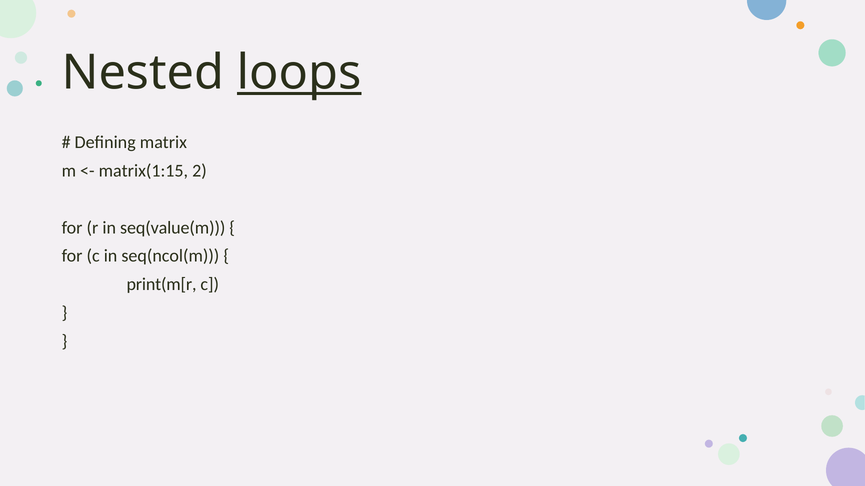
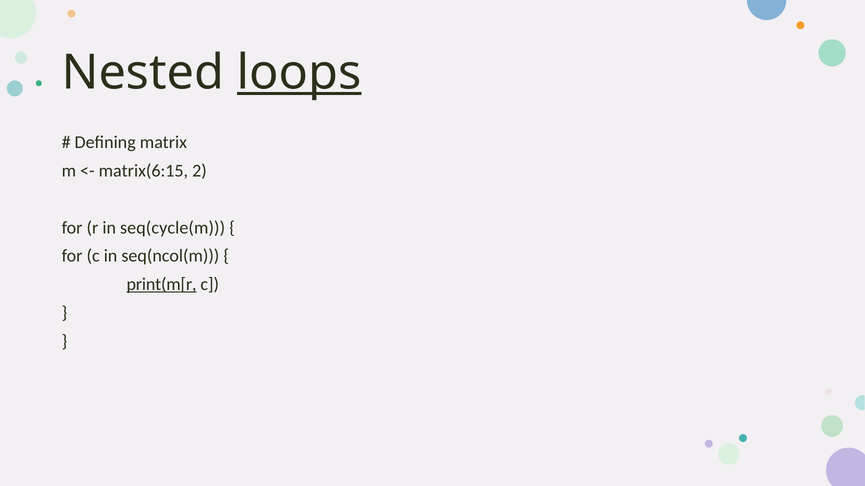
matrix(1:15: matrix(1:15 -> matrix(6:15
seq(value(m: seq(value(m -> seq(cycle(m
print(m[r underline: none -> present
